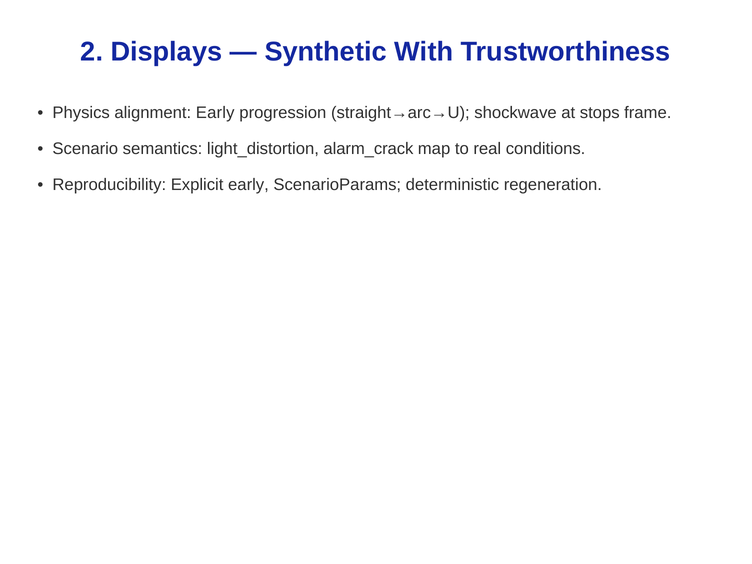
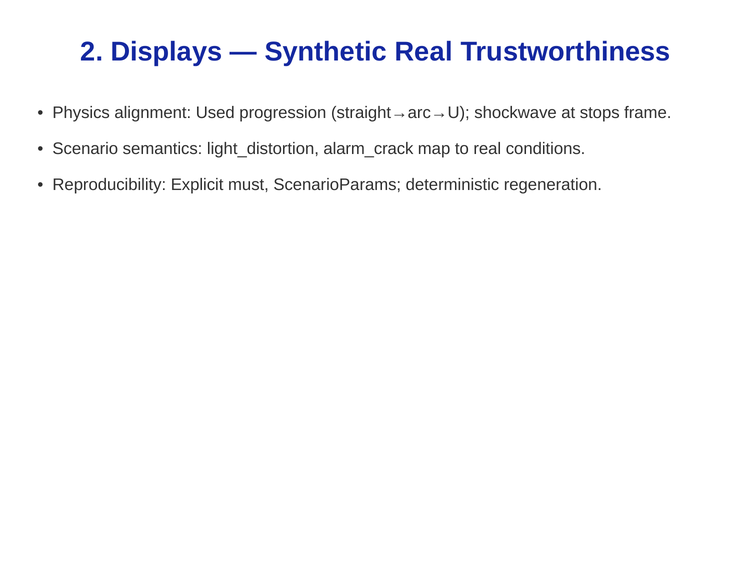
Synthetic With: With -> Real
alignment Early: Early -> Used
Explicit early: early -> must
